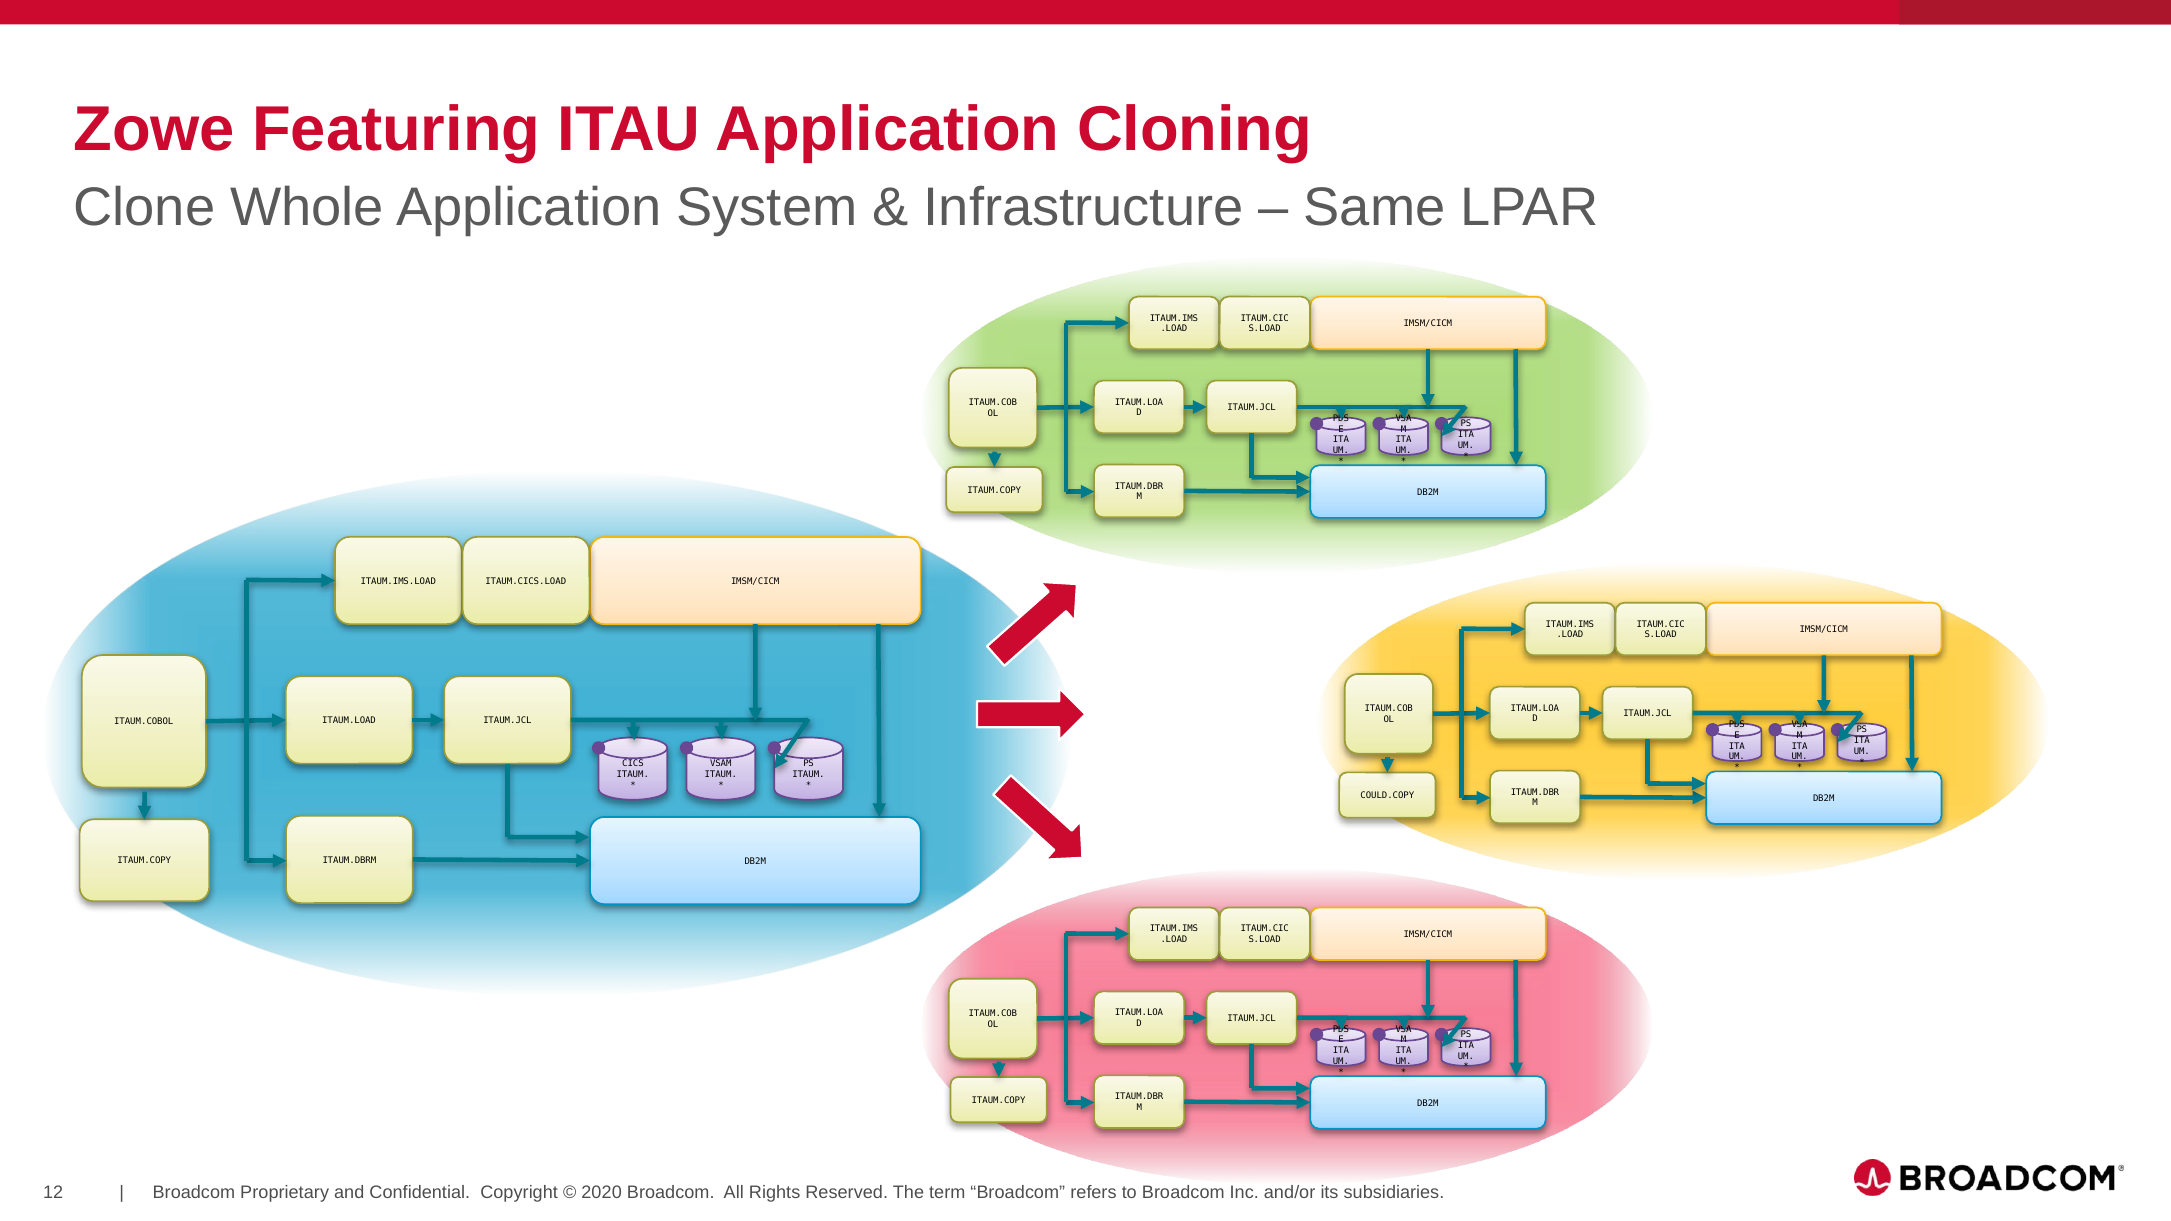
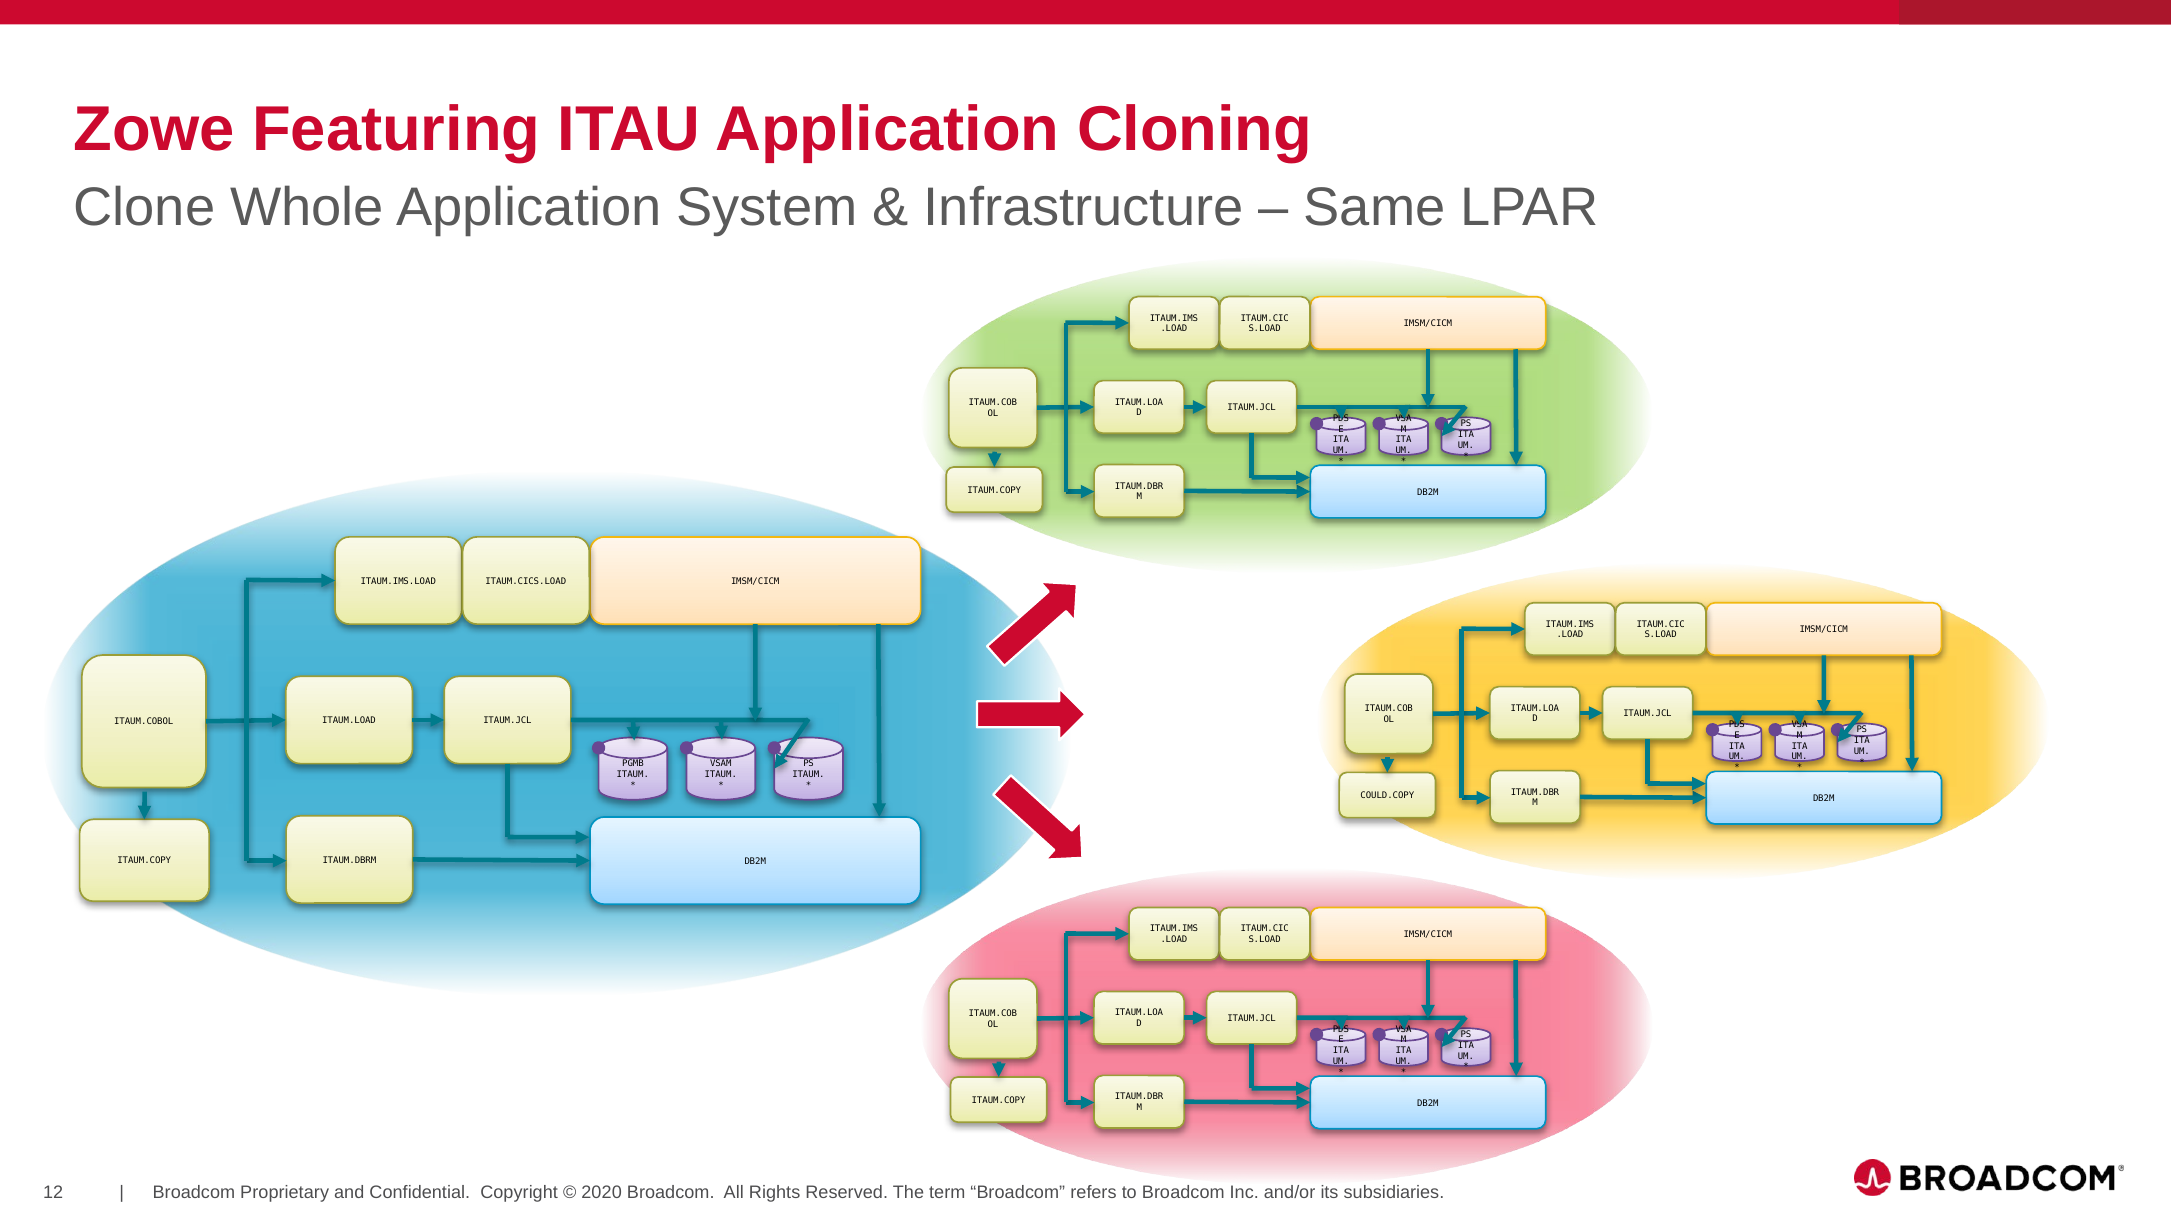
CICS: CICS -> PGMB
